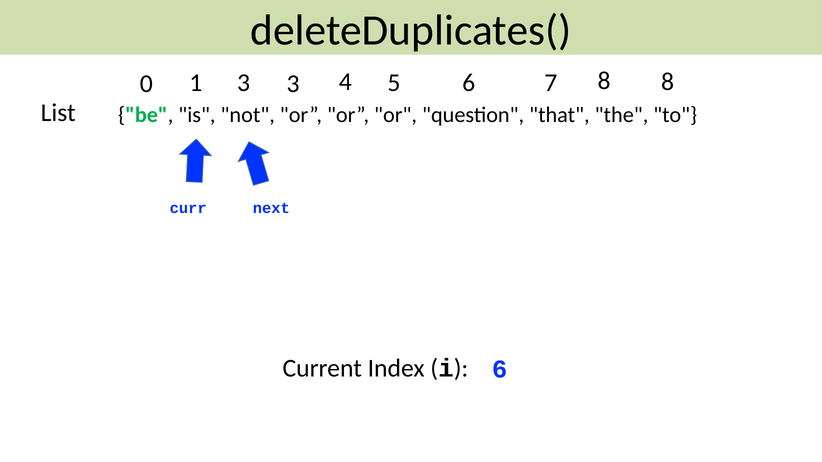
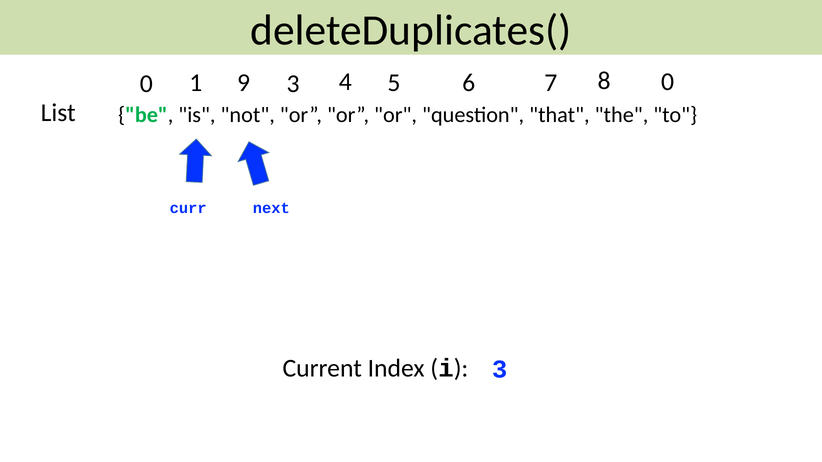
1 3: 3 -> 9
8 8: 8 -> 0
i 6: 6 -> 3
